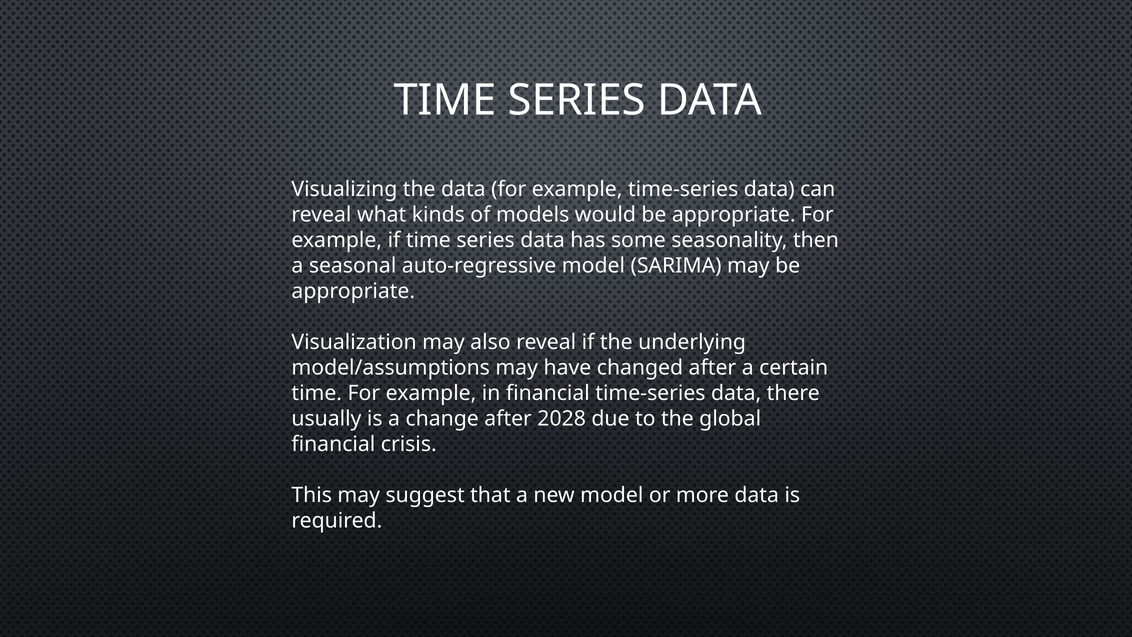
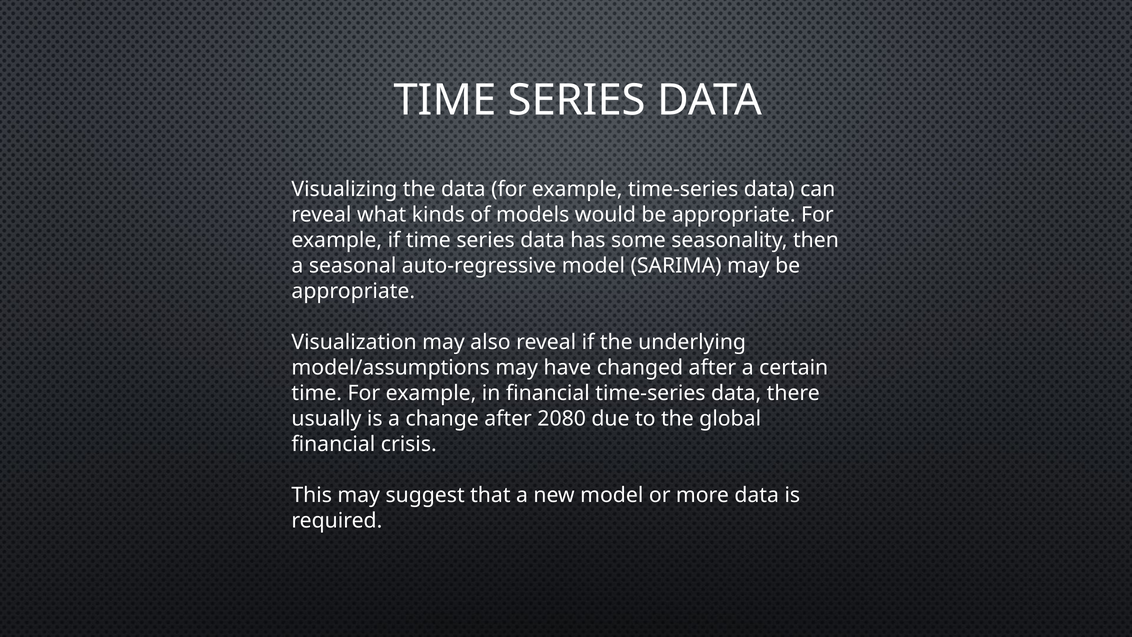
2028: 2028 -> 2080
